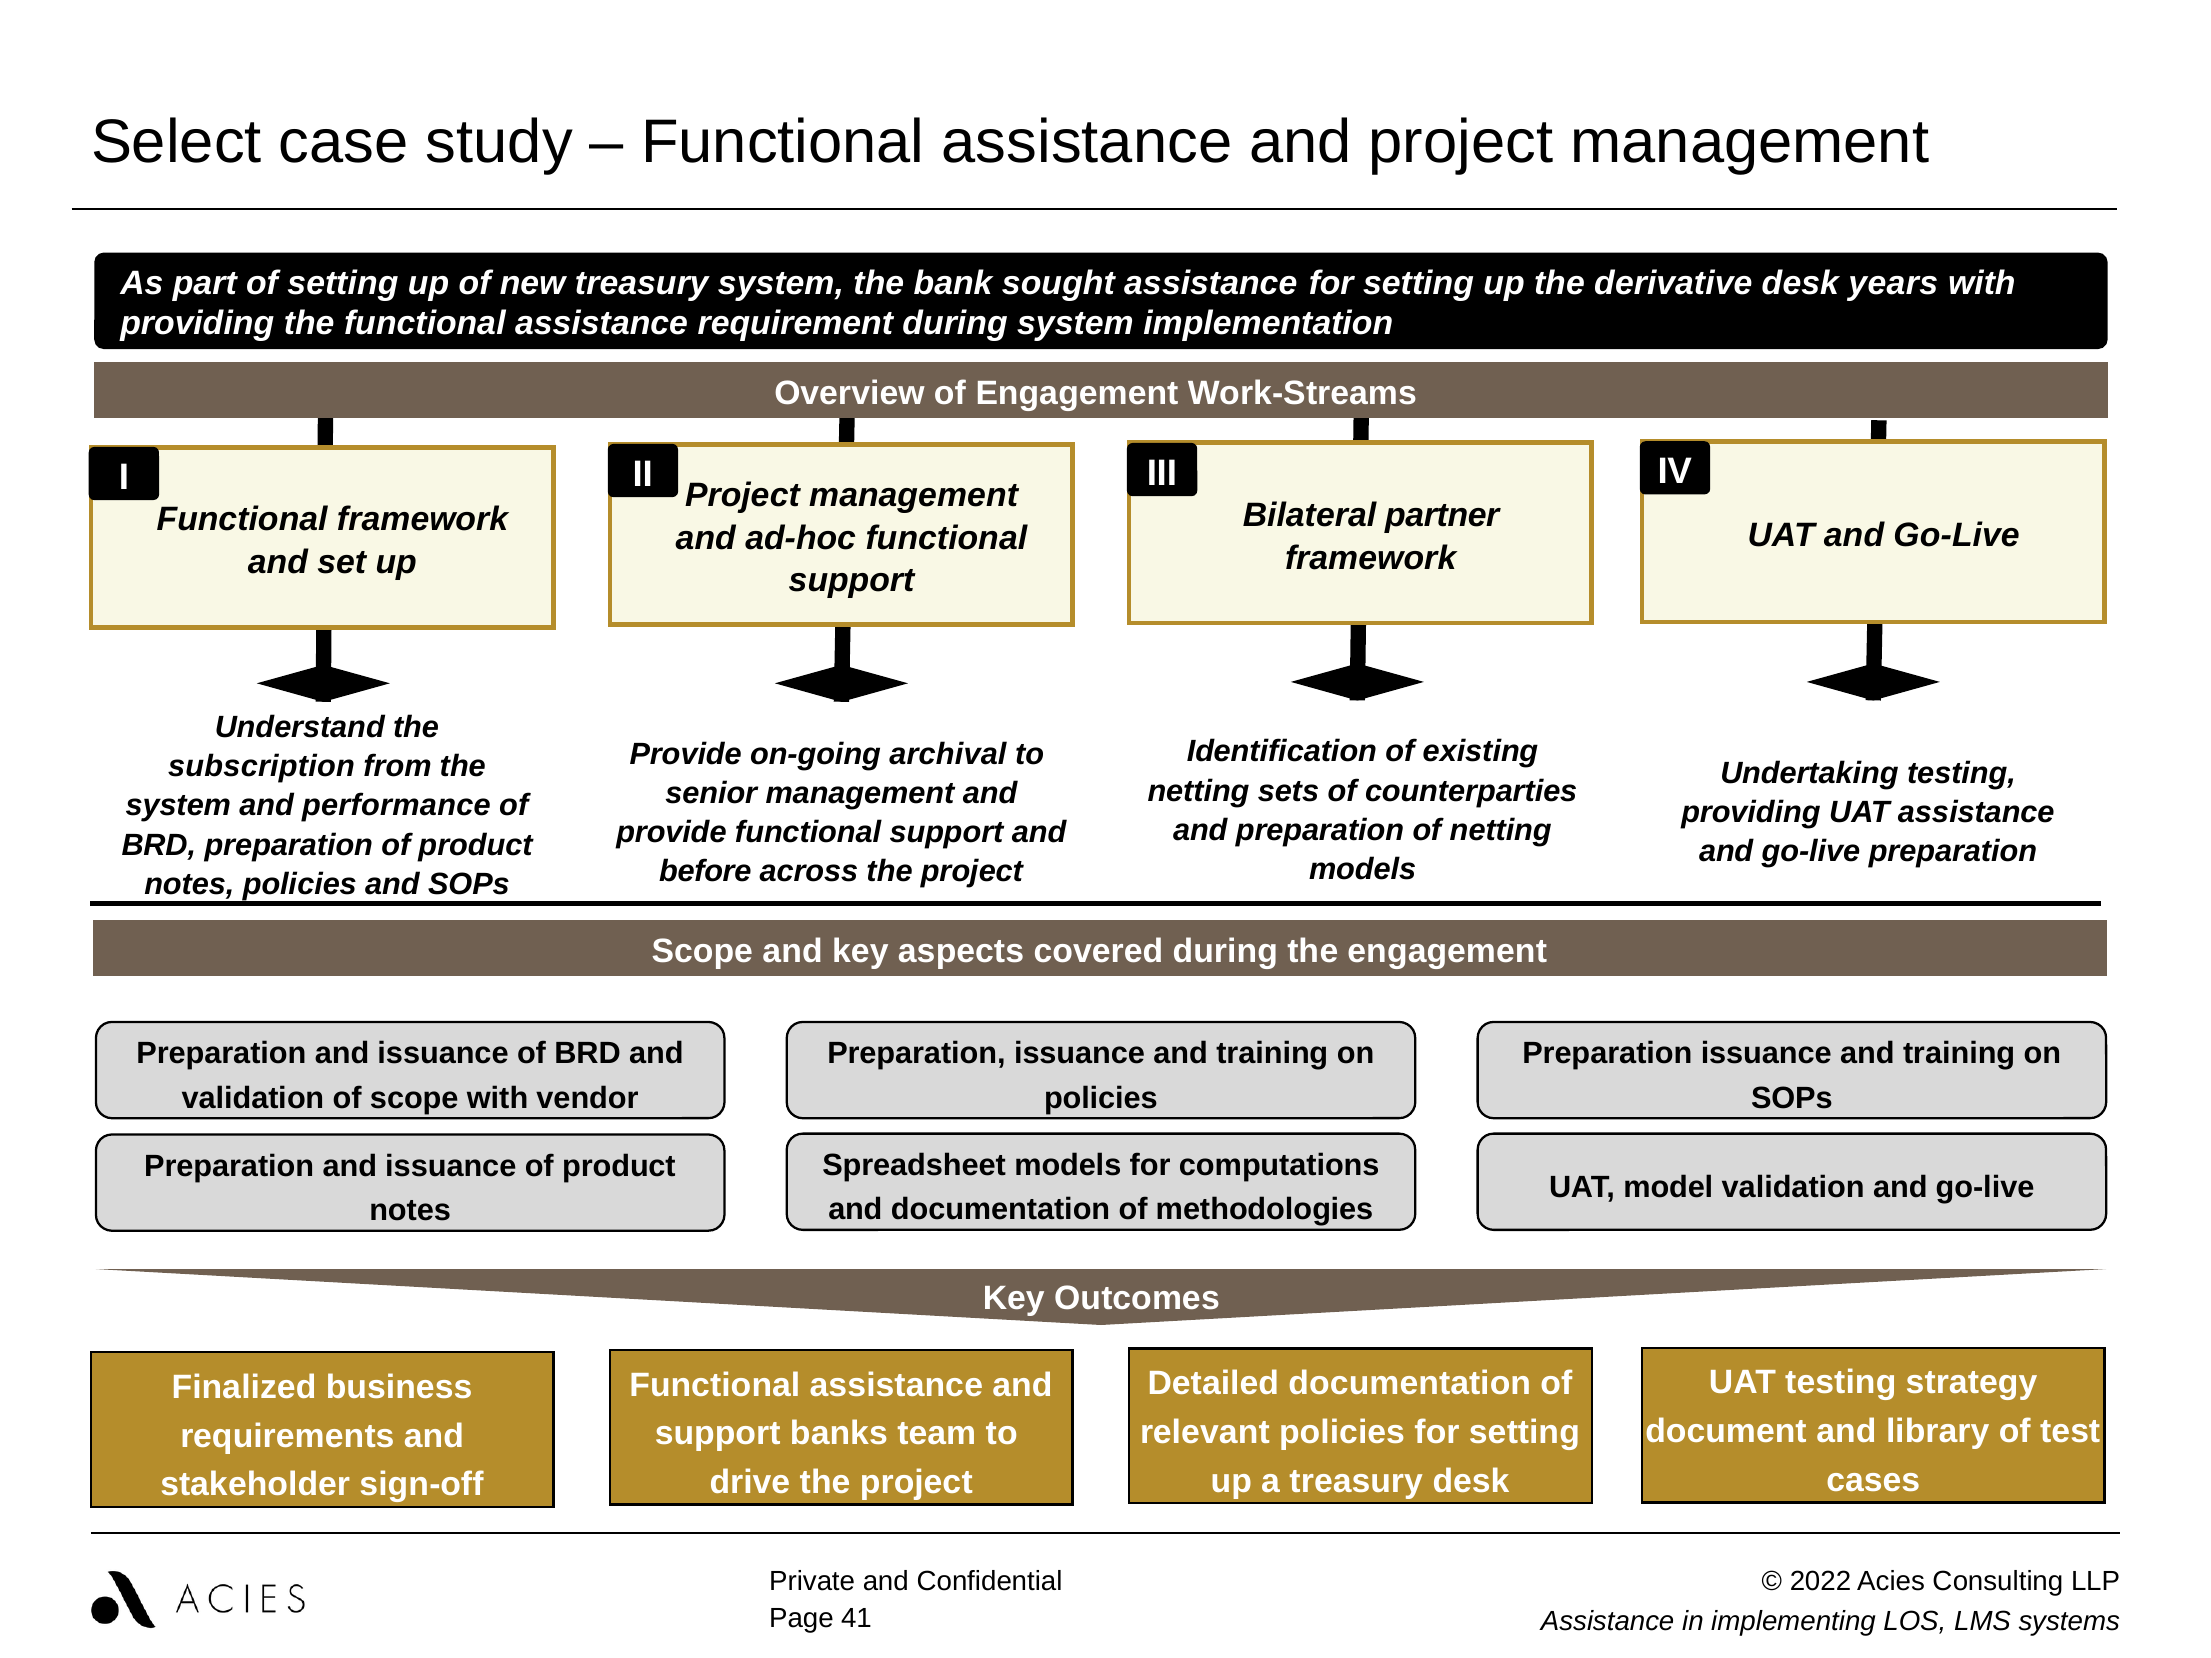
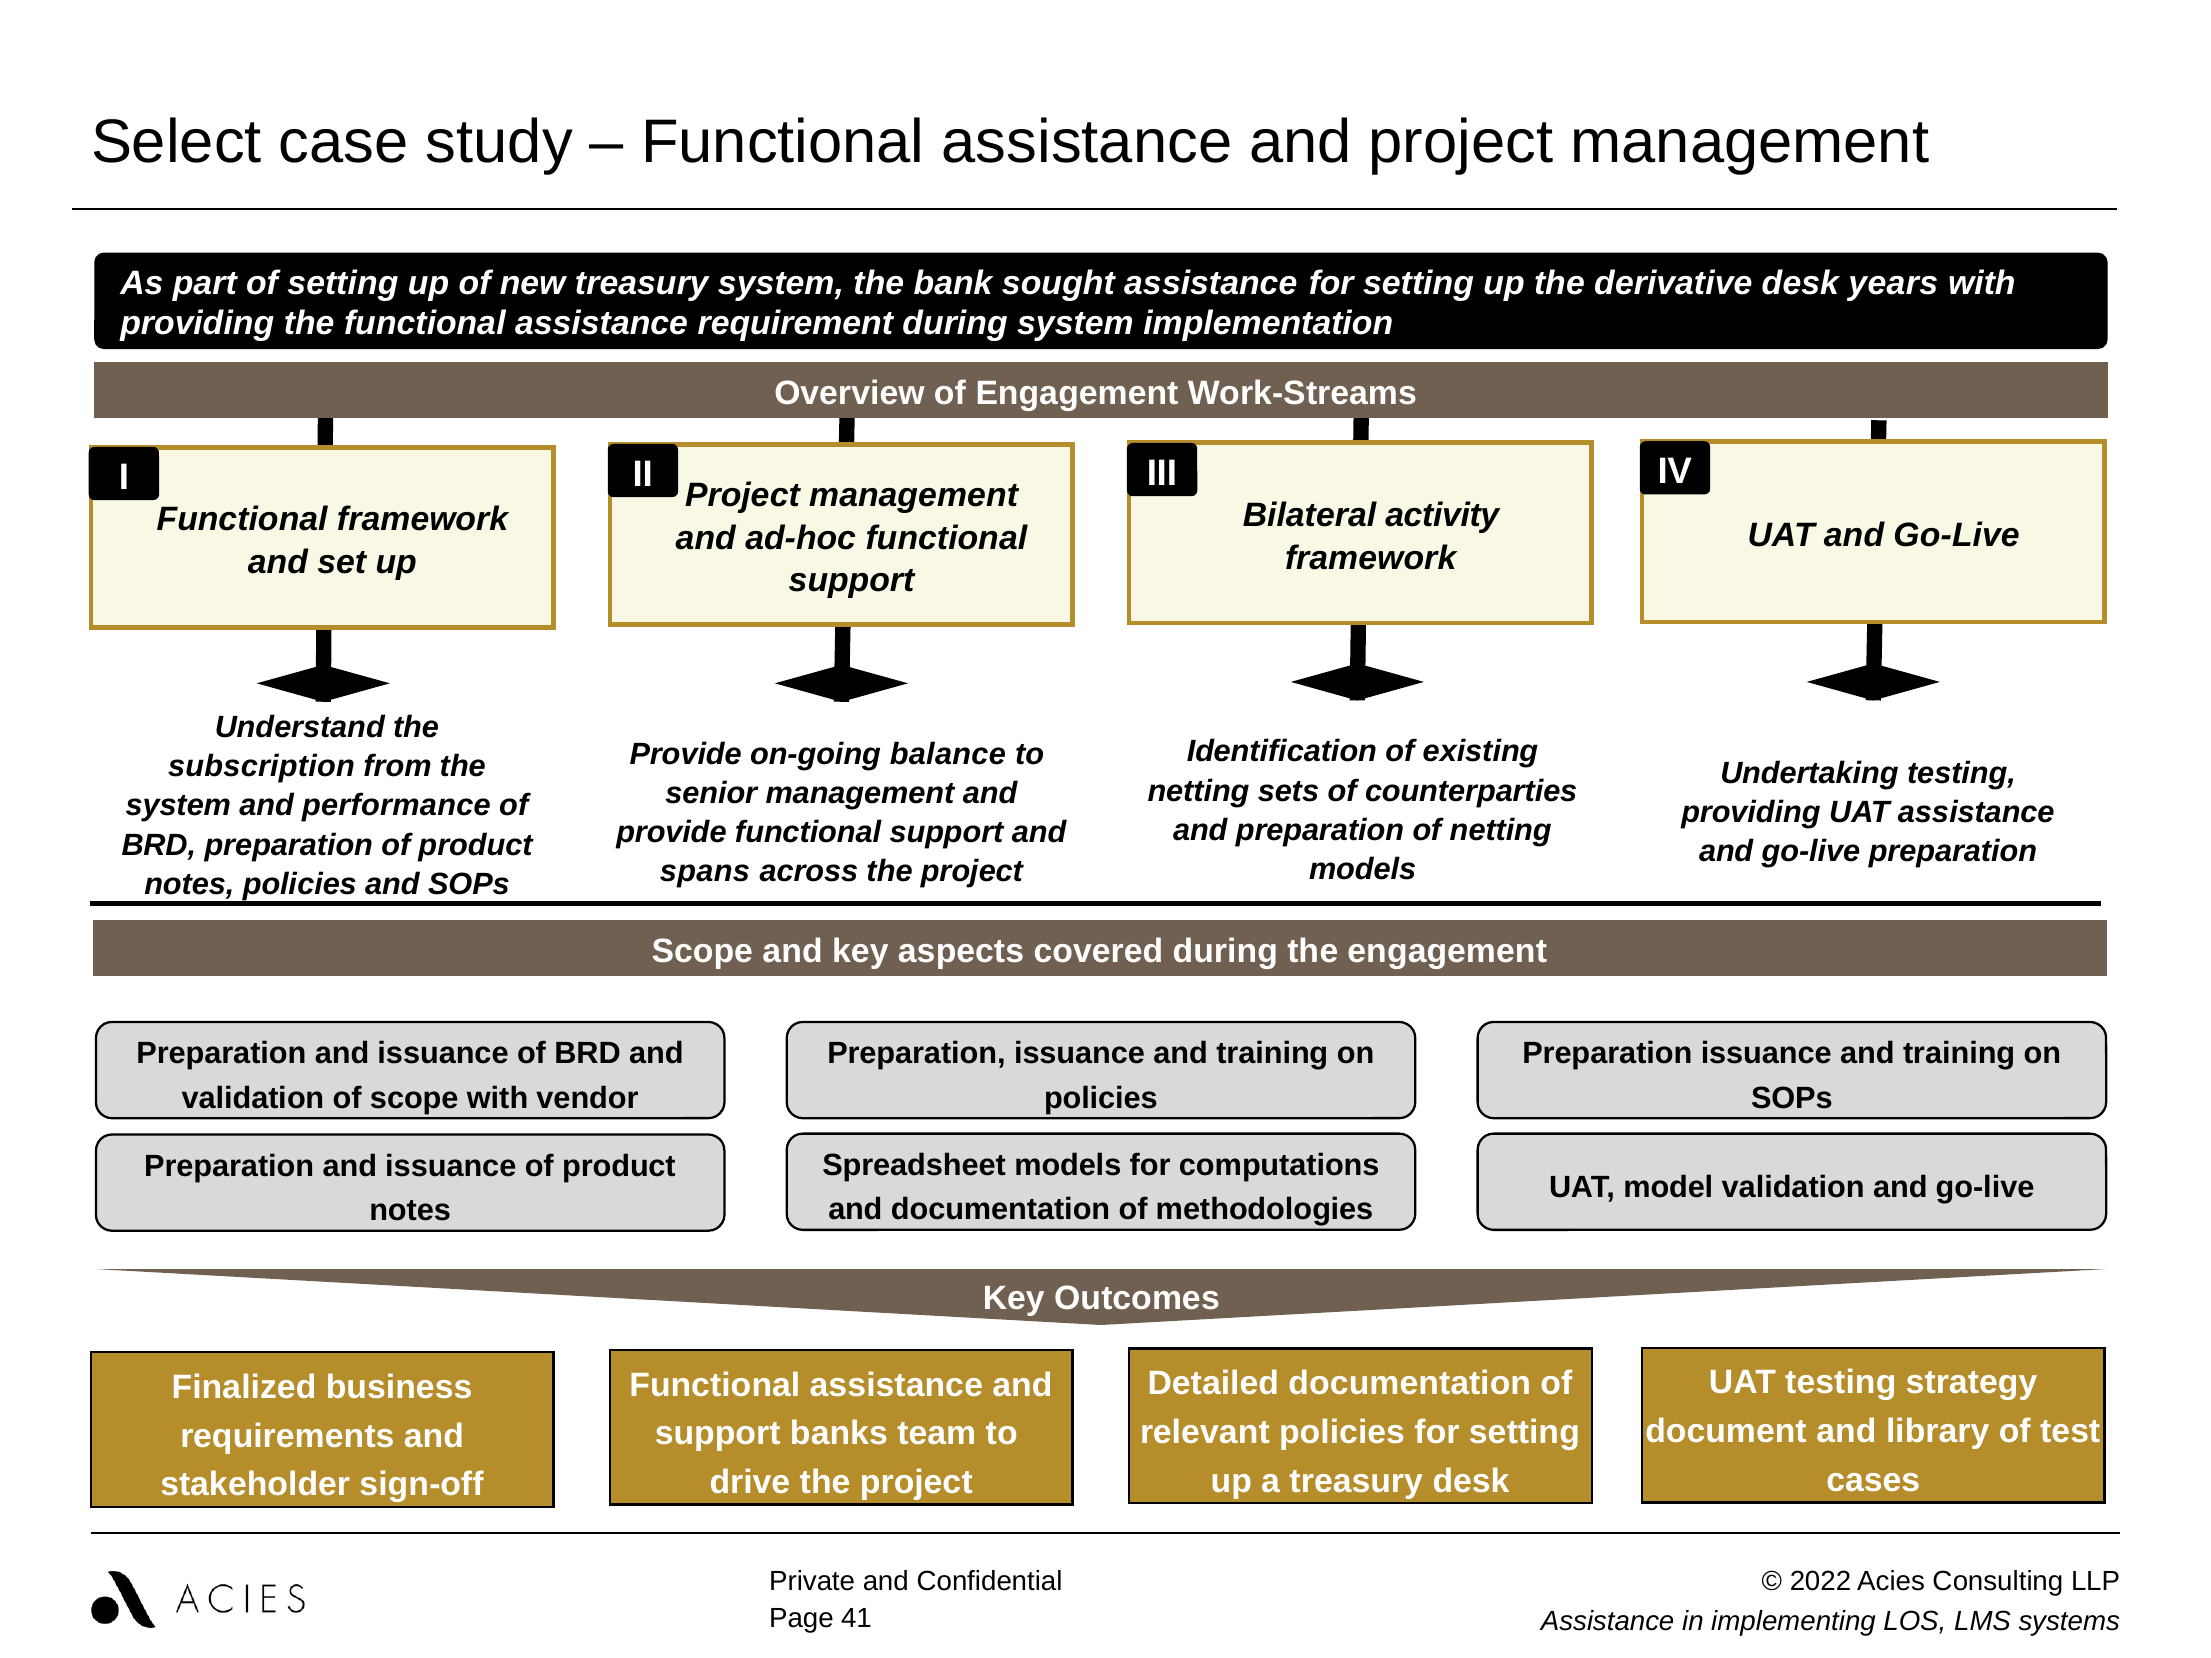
partner: partner -> activity
archival: archival -> balance
before: before -> spans
